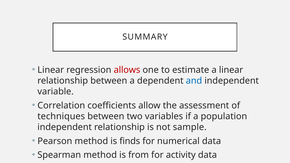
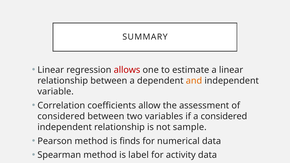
and colour: blue -> orange
techniques at (61, 116): techniques -> considered
a population: population -> considered
from: from -> label
